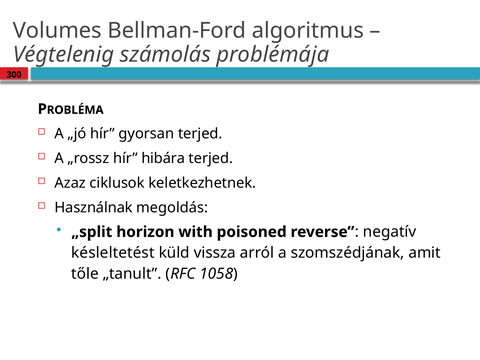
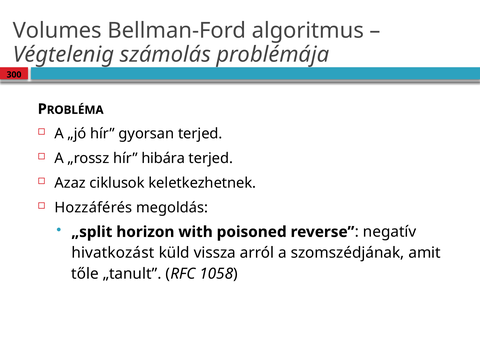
Használnak: Használnak -> Hozzáférés
késleltetést: késleltetést -> hivatkozást
